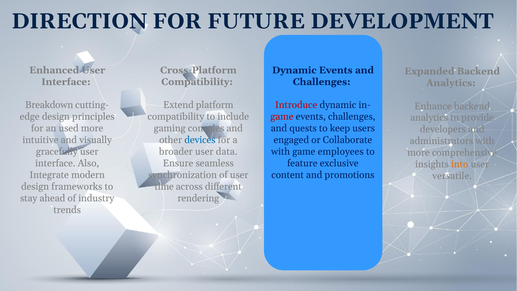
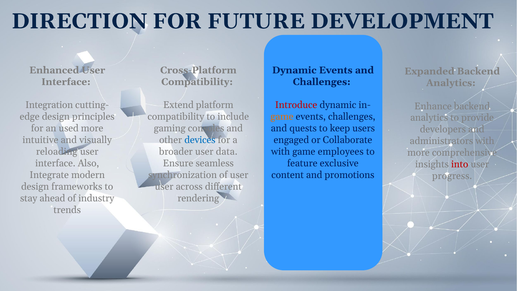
Breakdown: Breakdown -> Integration
game at (282, 117) colour: red -> orange
gracefully: gracefully -> reloading
into colour: orange -> red
versatile: versatile -> progress
time at (164, 186): time -> user
